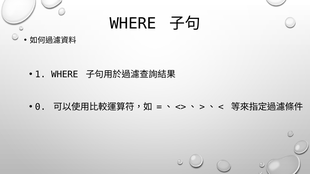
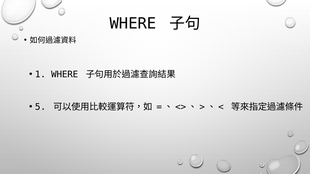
0: 0 -> 5
